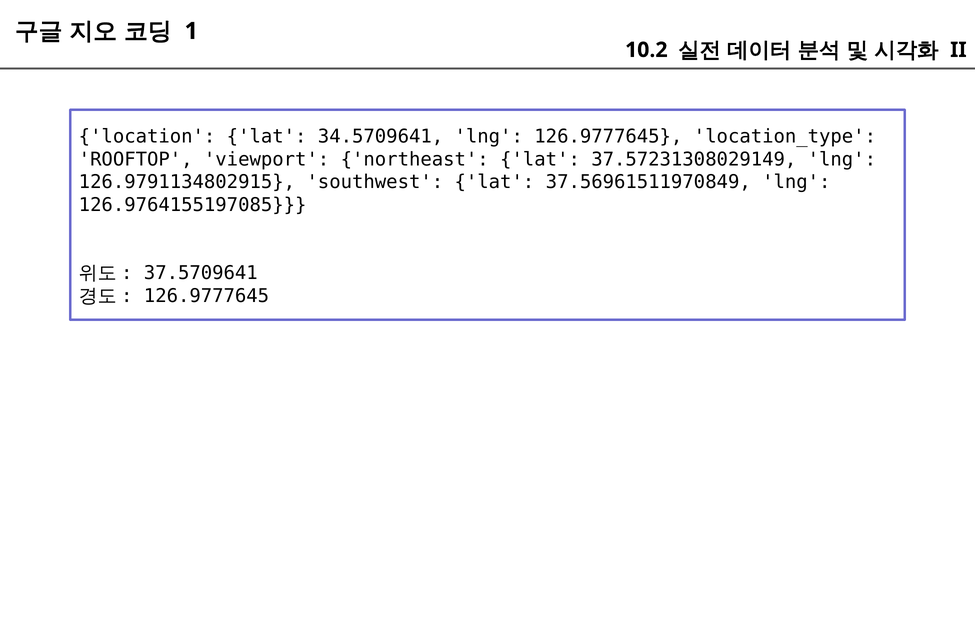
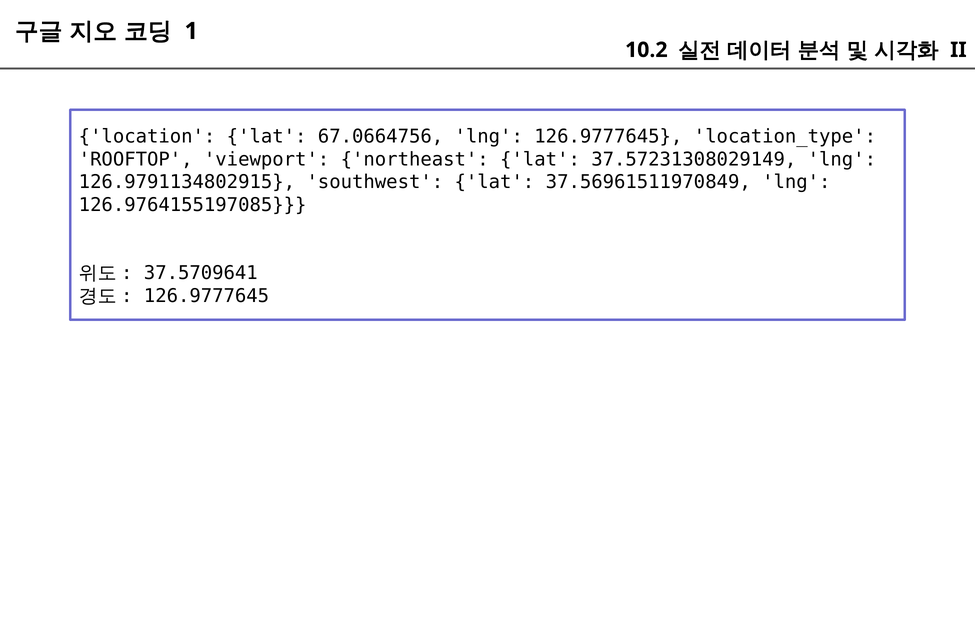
34.5709641: 34.5709641 -> 67.0664756
